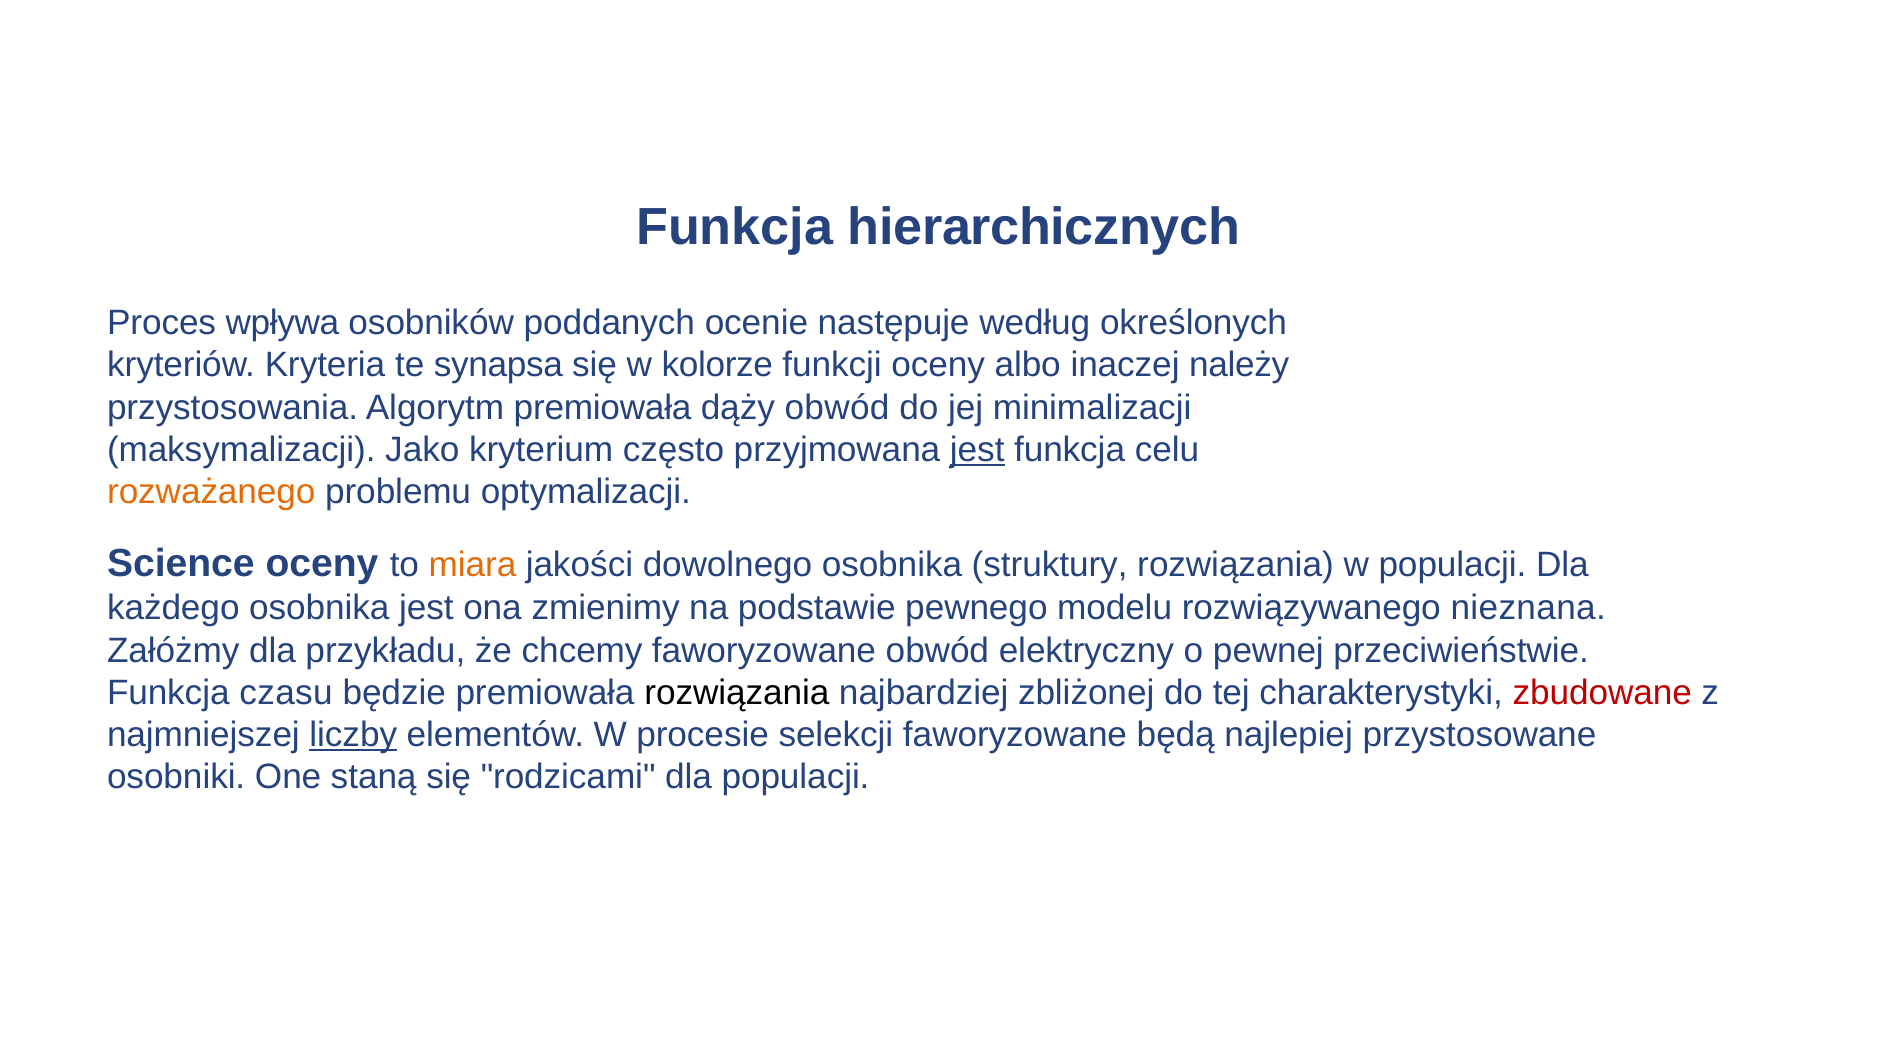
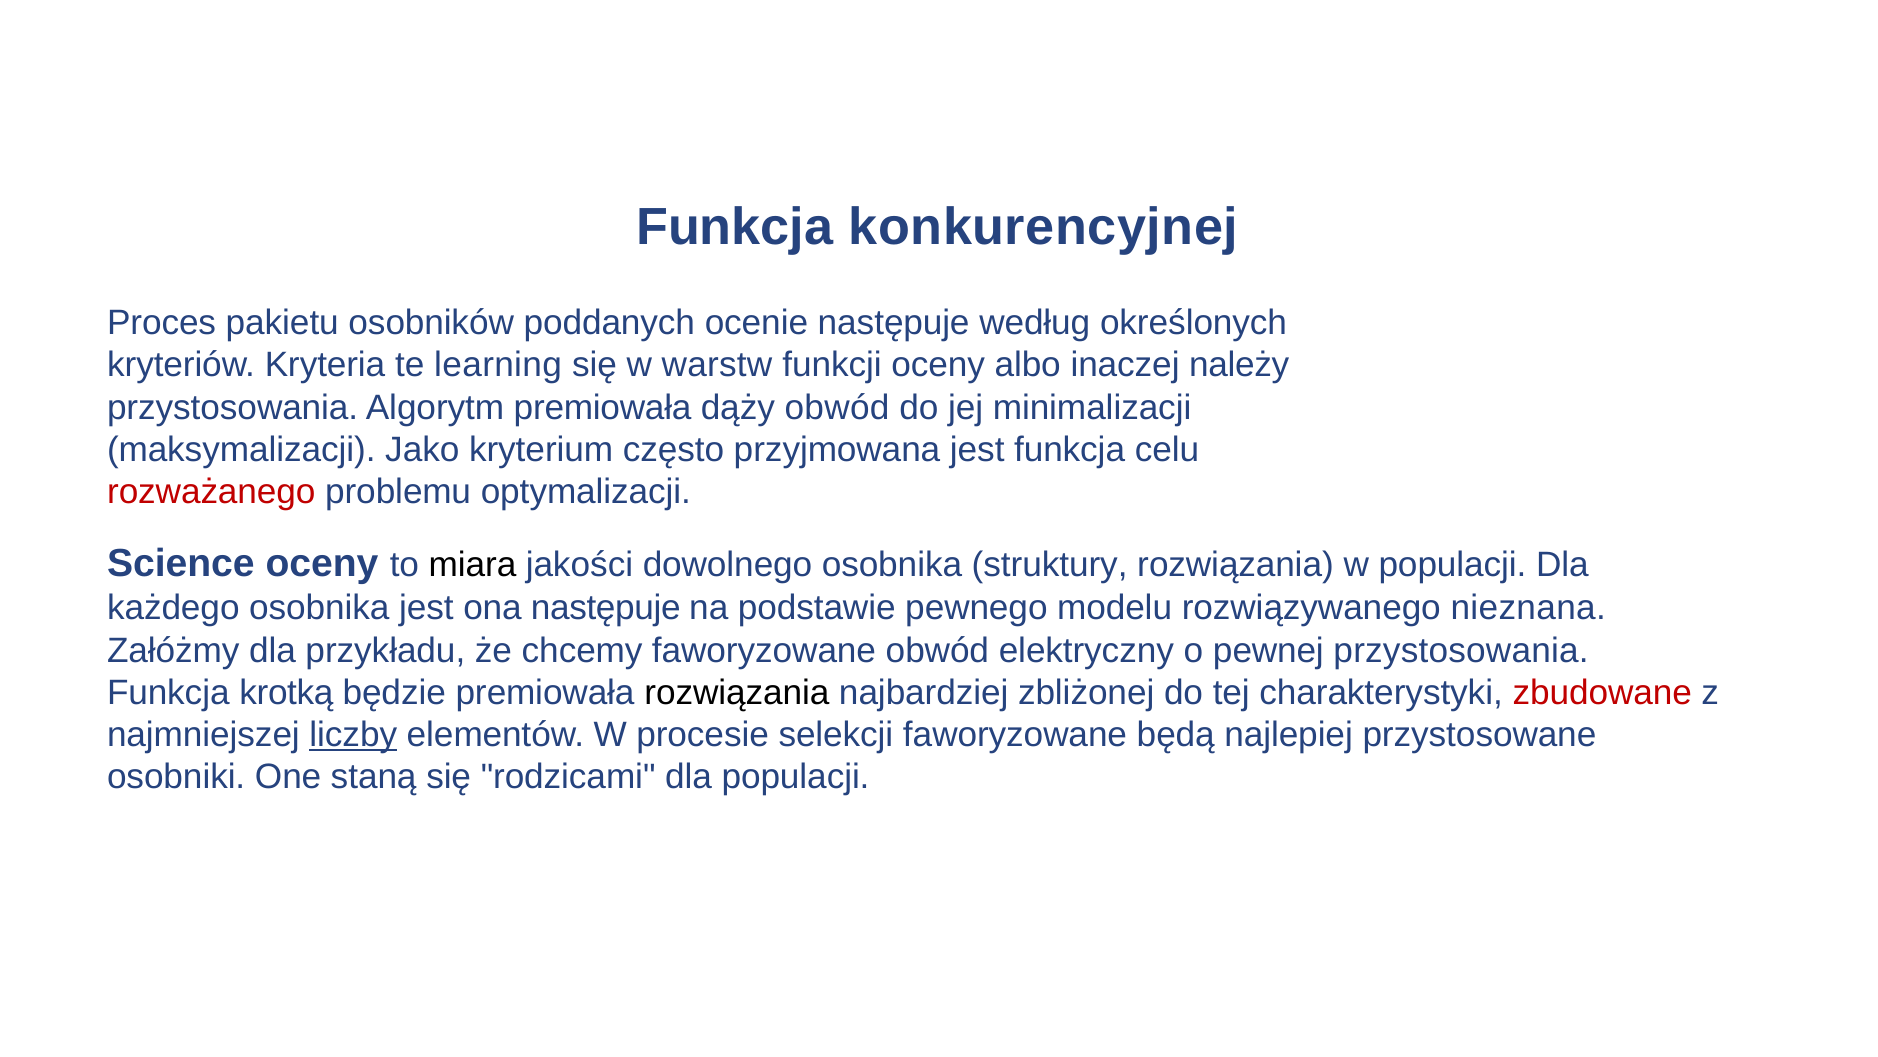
hierarchicznych: hierarchicznych -> konkurencyjnej
wpływa: wpływa -> pakietu
synapsa: synapsa -> learning
kolorze: kolorze -> warstw
jest at (977, 450) underline: present -> none
rozważanego colour: orange -> red
miara colour: orange -> black
ona zmienimy: zmienimy -> następuje
pewnej przeciwieństwie: przeciwieństwie -> przystosowania
czasu: czasu -> krotką
